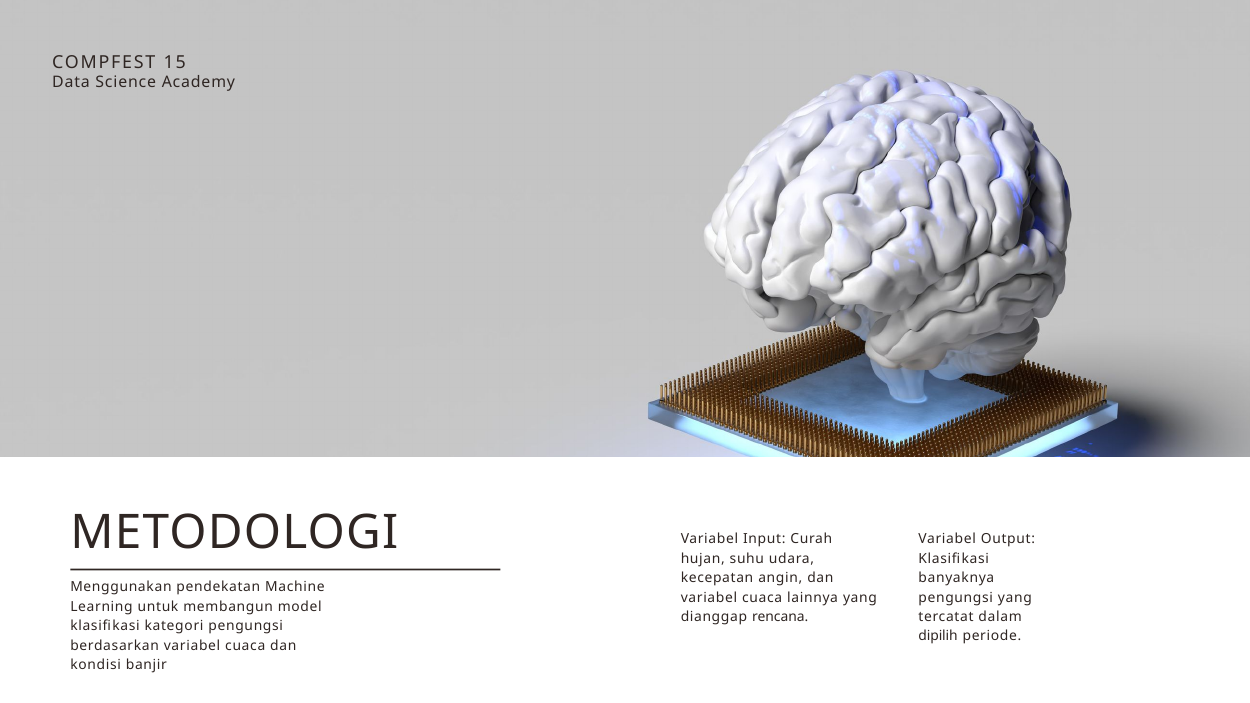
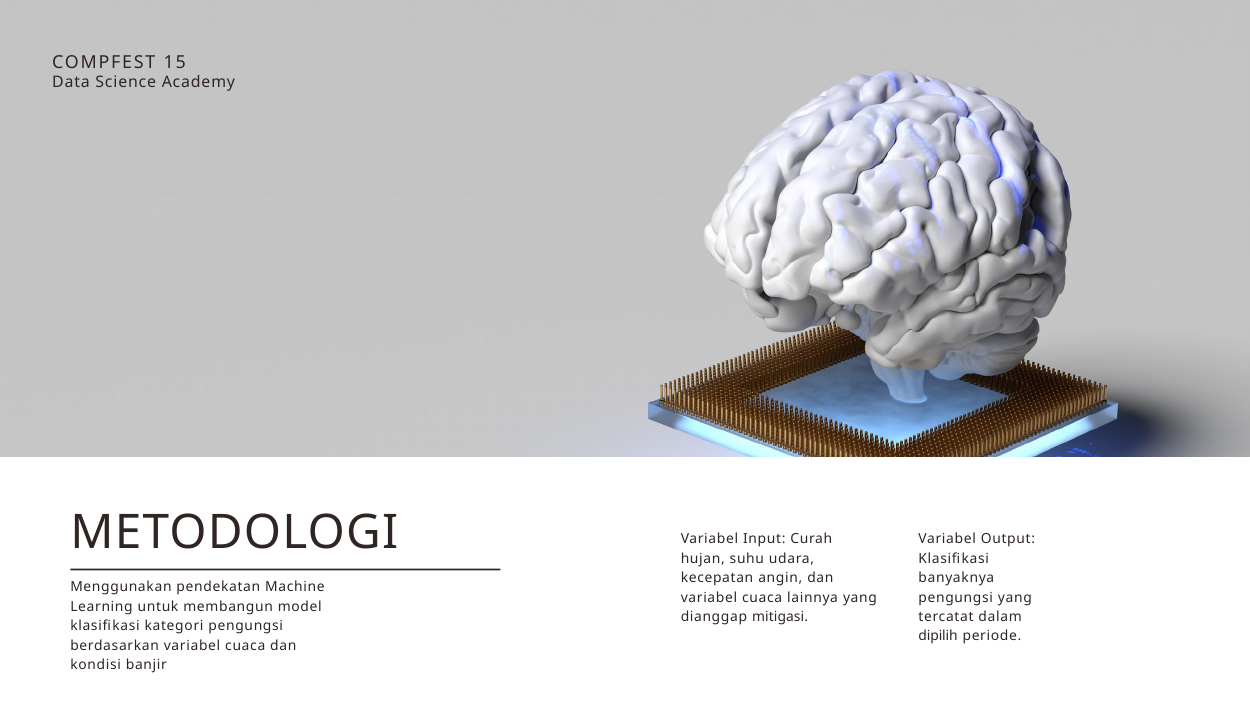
rencana: rencana -> mitigasi
